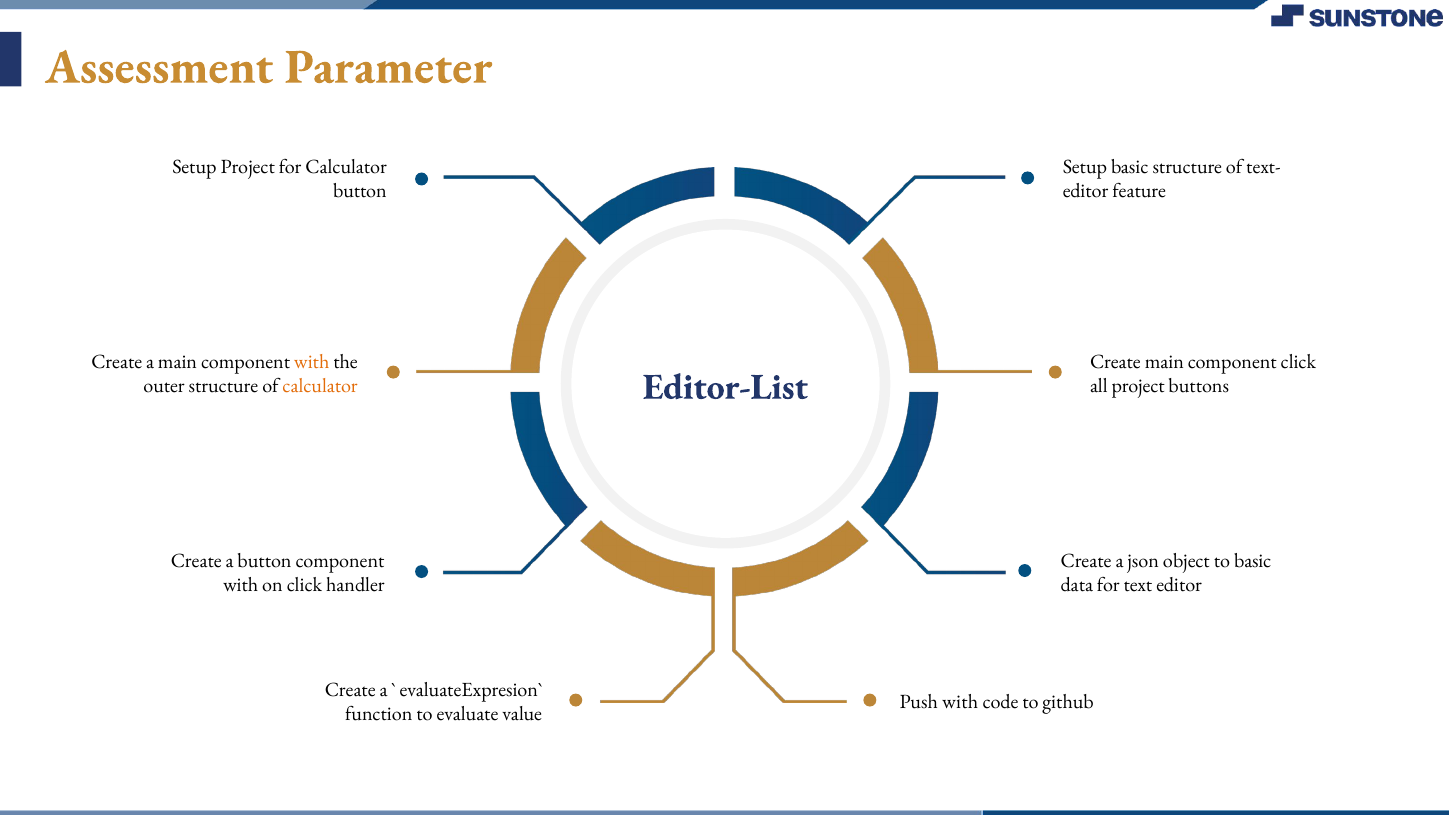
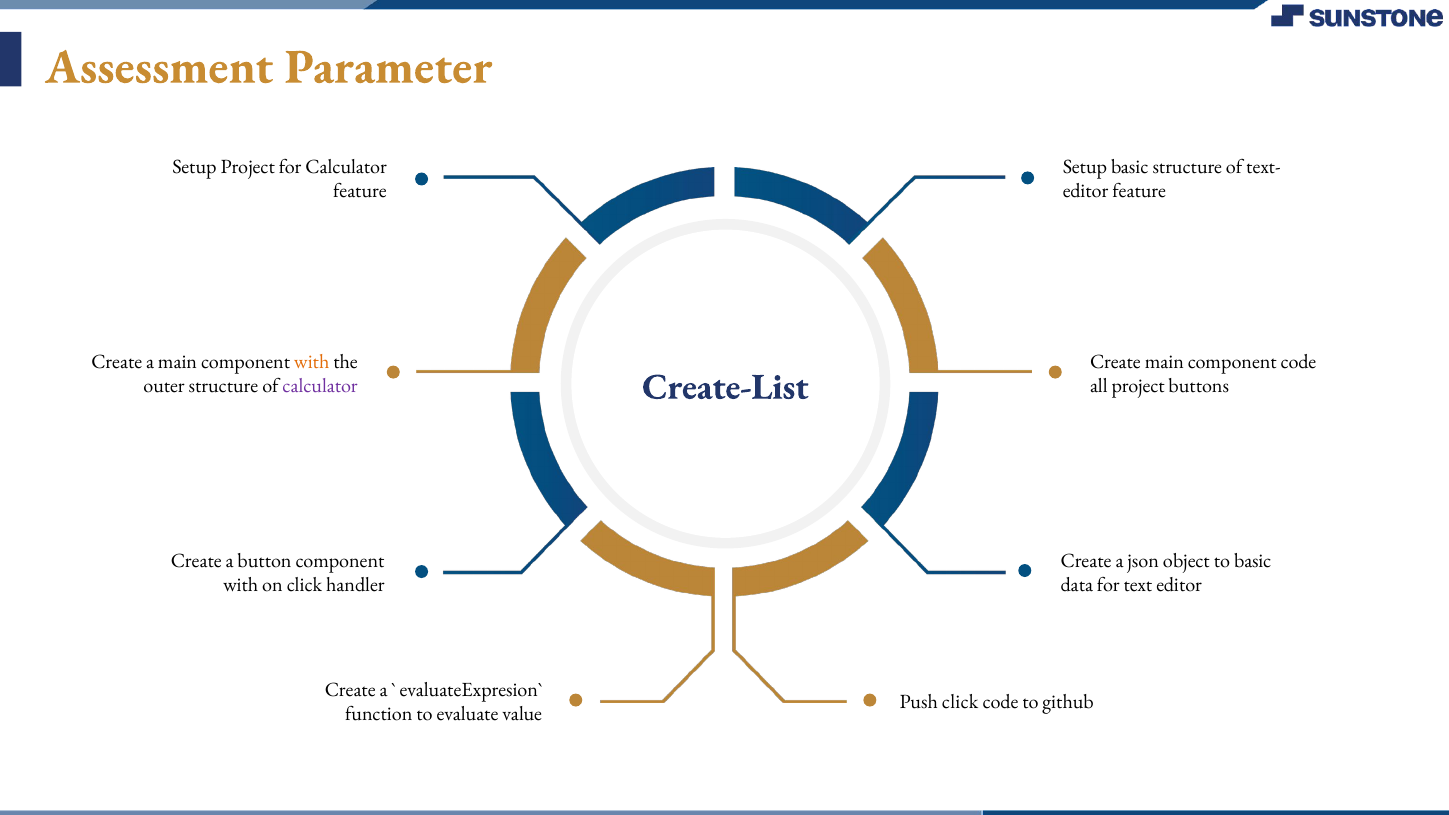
button at (360, 191): button -> feature
component click: click -> code
Editor-List: Editor-List -> Create-List
calculator at (320, 386) colour: orange -> purple
Push with: with -> click
